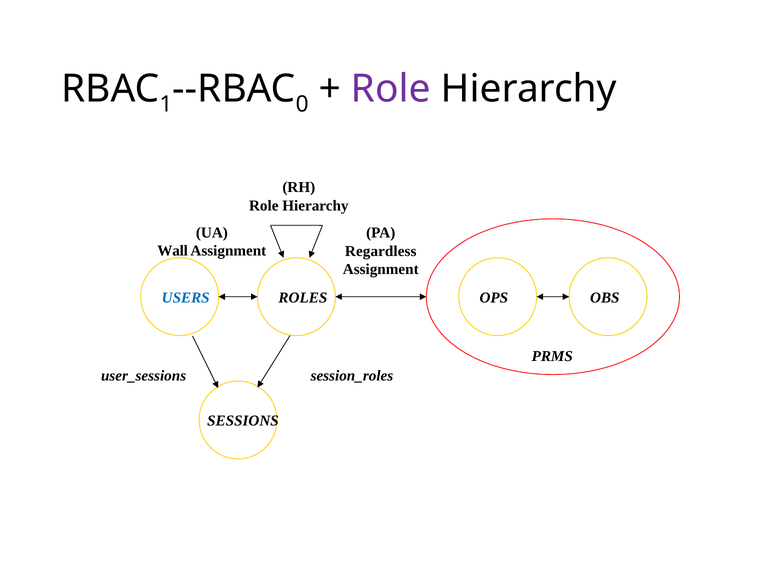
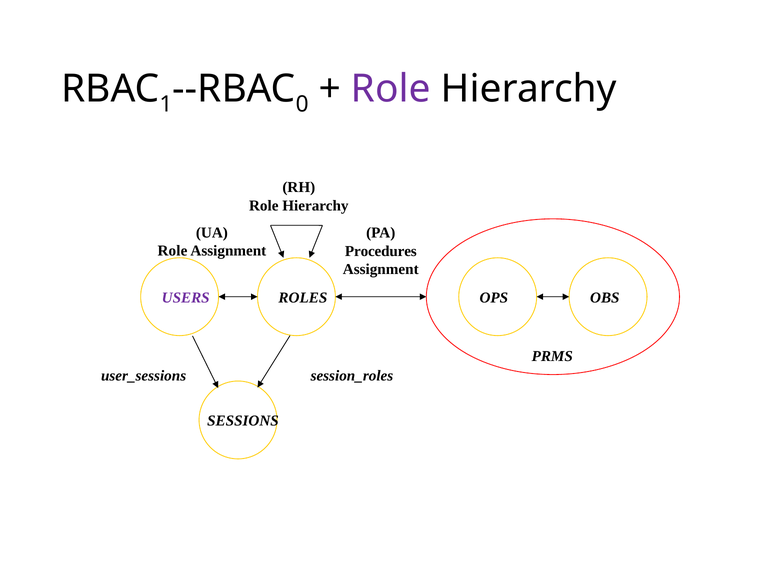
Wall at (173, 251): Wall -> Role
Regardless: Regardless -> Procedures
USERS colour: blue -> purple
